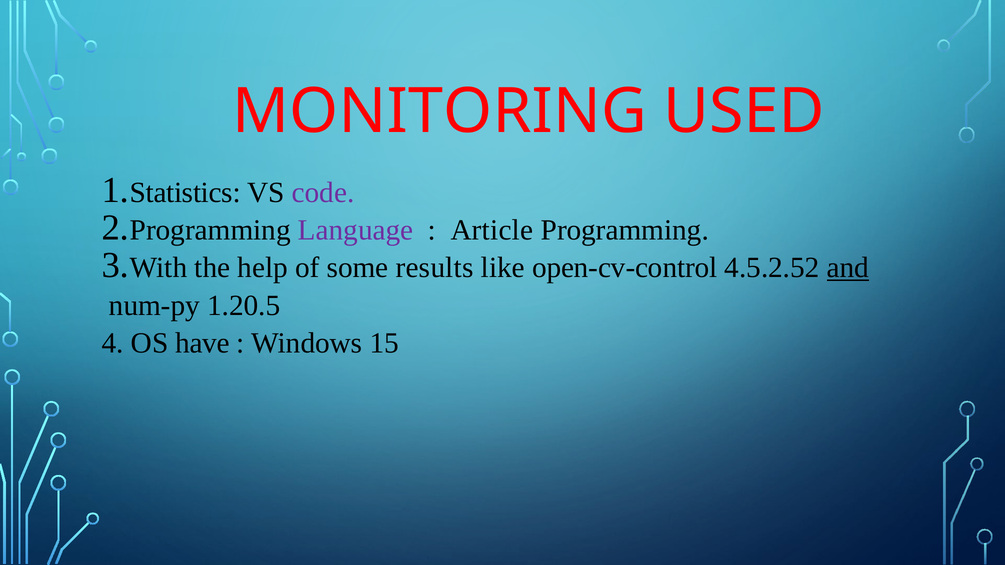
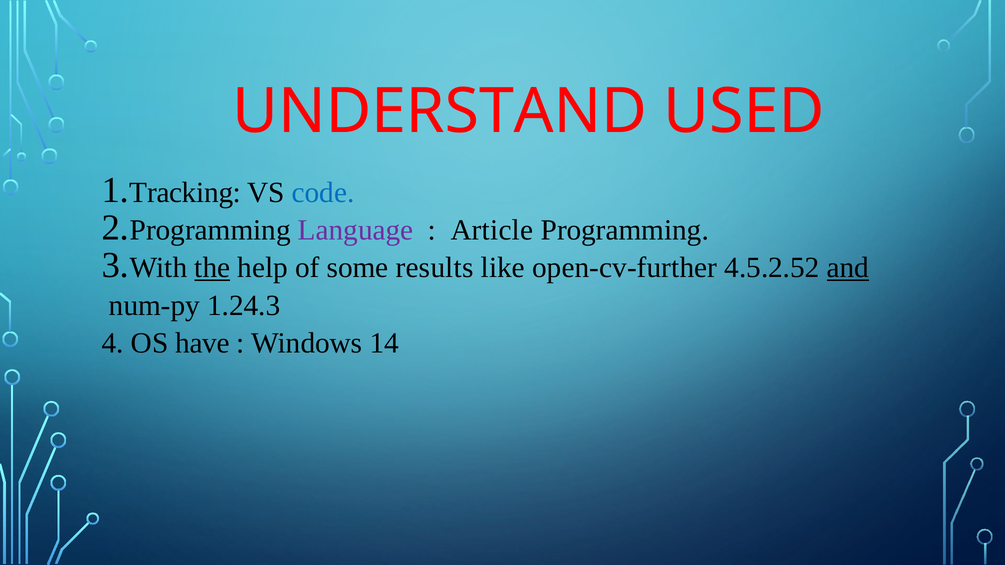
MONITORING: MONITORING -> UNDERSTAND
Statistics: Statistics -> Tracking
code colour: purple -> blue
the underline: none -> present
open-cv-control: open-cv-control -> open-cv-further
1.20.5: 1.20.5 -> 1.24.3
15: 15 -> 14
